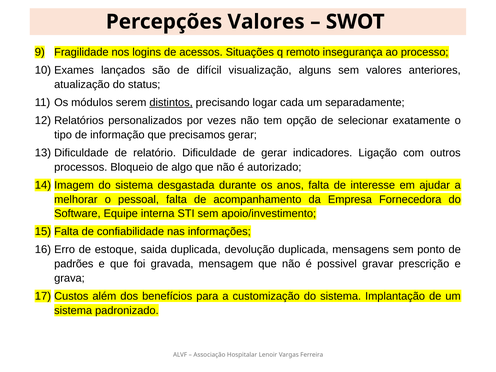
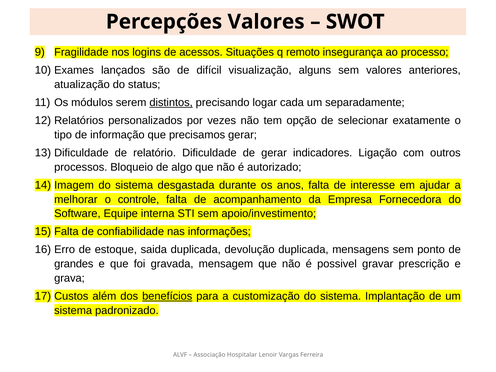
pessoal: pessoal -> controle
padrões: padrões -> grandes
benefícios underline: none -> present
